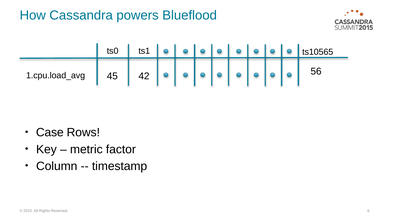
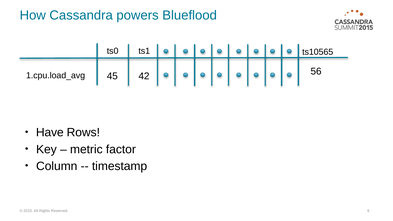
Case: Case -> Have
